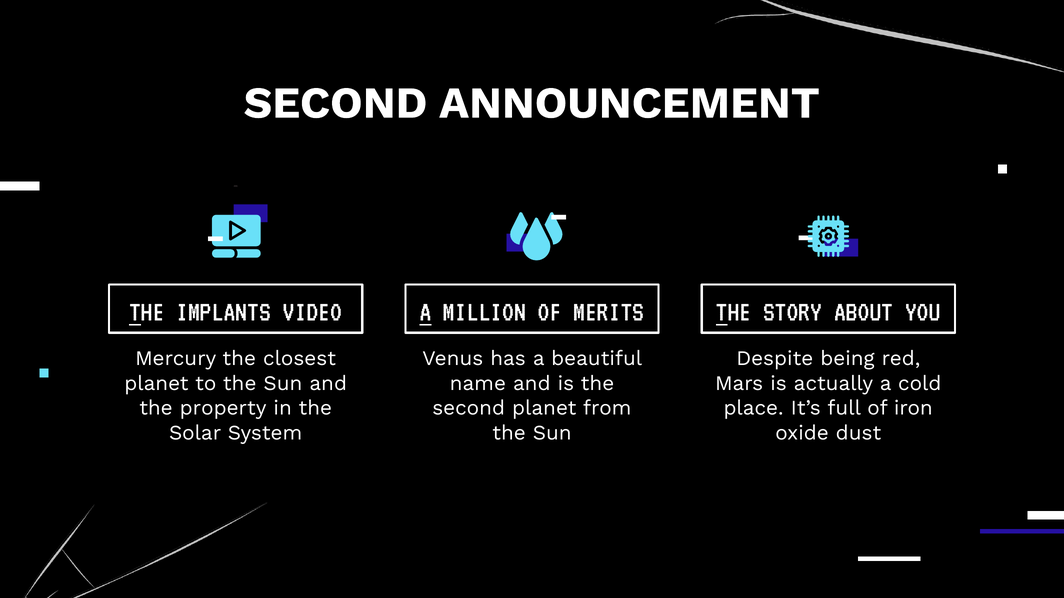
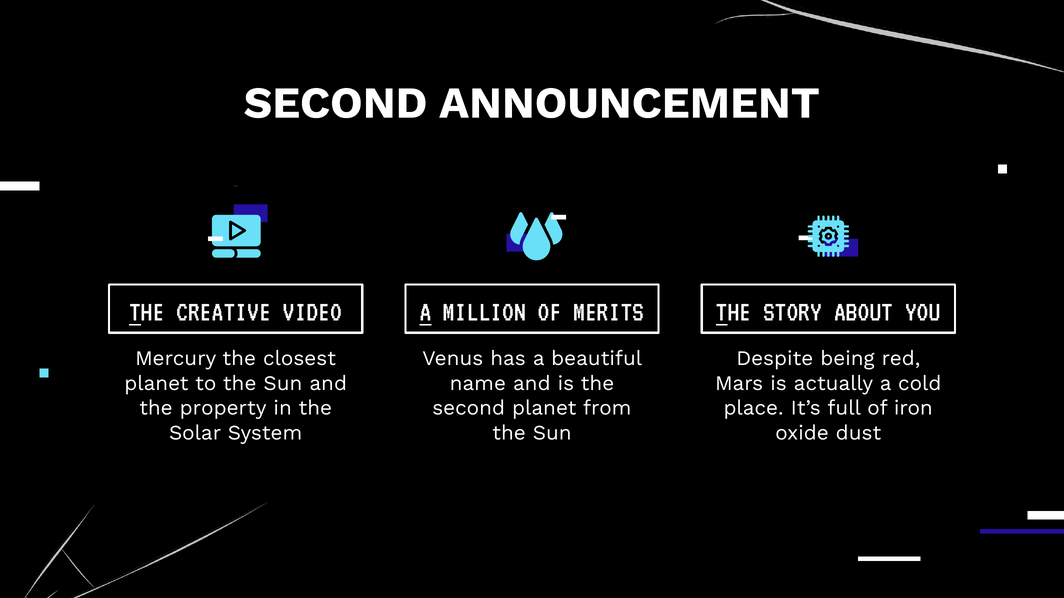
IMPLANTS: IMPLANTS -> CREATIVE
